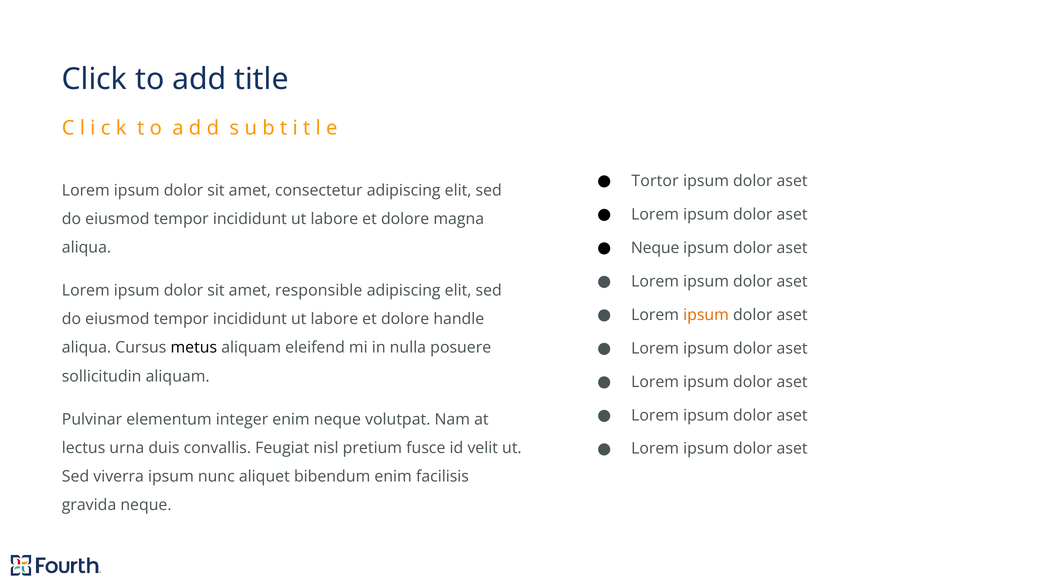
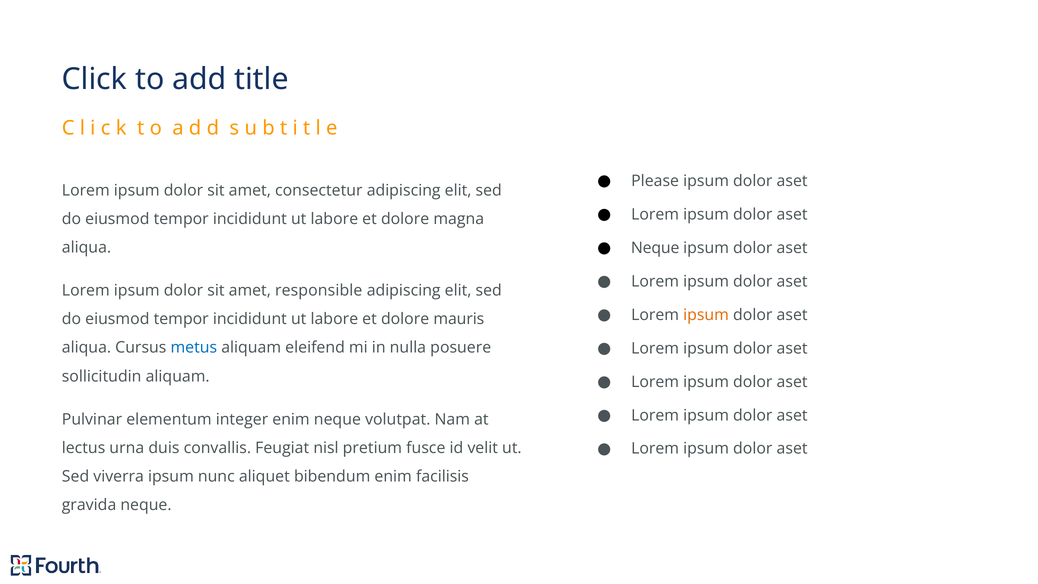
Tortor: Tortor -> Please
handle: handle -> mauris
metus colour: black -> blue
